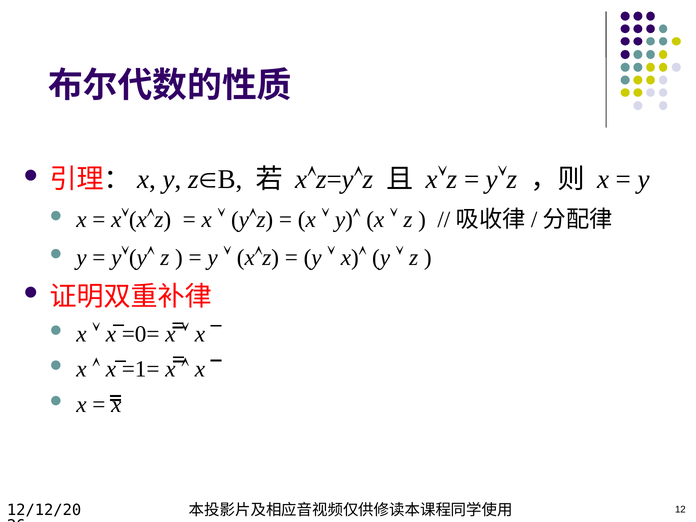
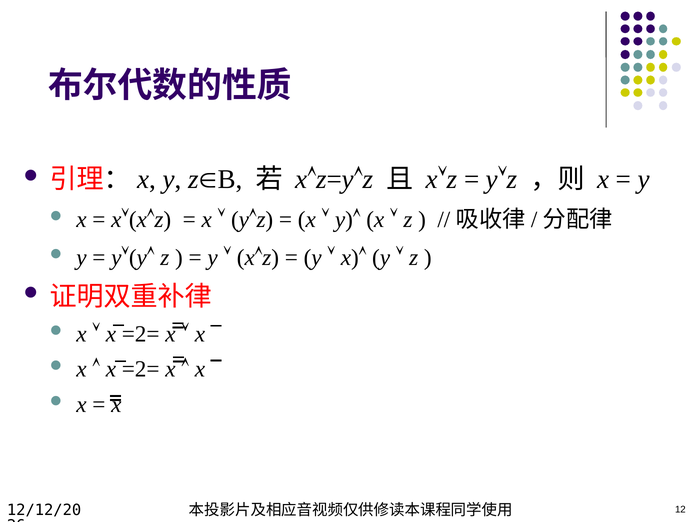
=0= at (141, 334): =0= -> =2=
=1= at (141, 369): =1= -> =2=
